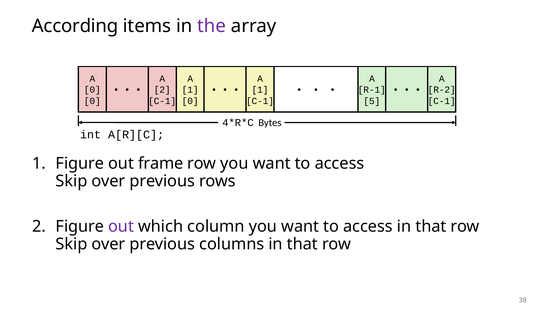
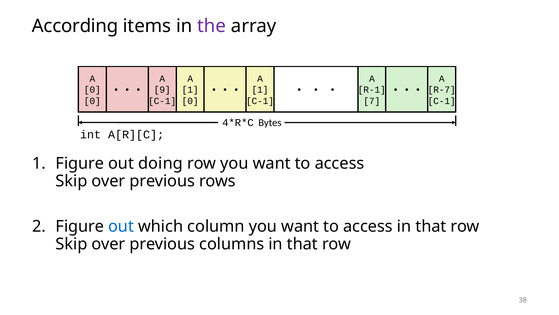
2 at (162, 90): 2 -> 9
R-2: R-2 -> R-7
5: 5 -> 7
frame: frame -> doing
out at (121, 226) colour: purple -> blue
